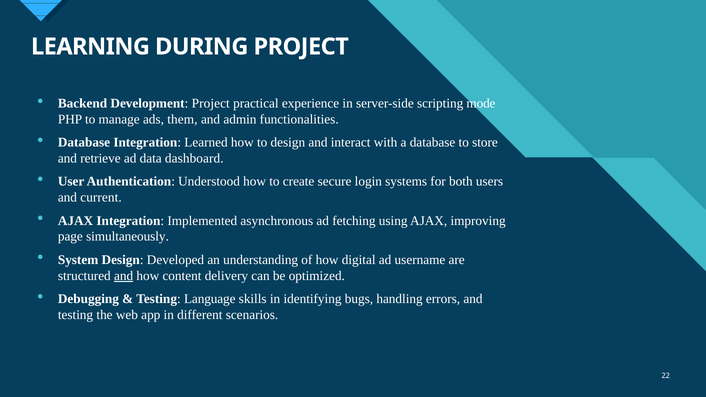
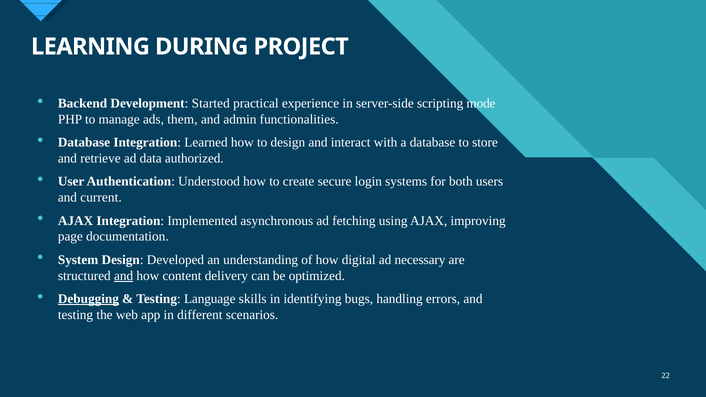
Development Project: Project -> Started
dashboard: dashboard -> authorized
simultaneously: simultaneously -> documentation
username: username -> necessary
Debugging underline: none -> present
